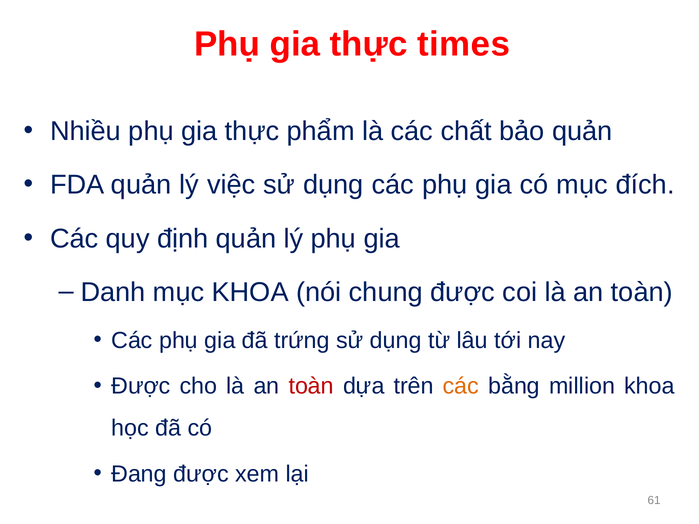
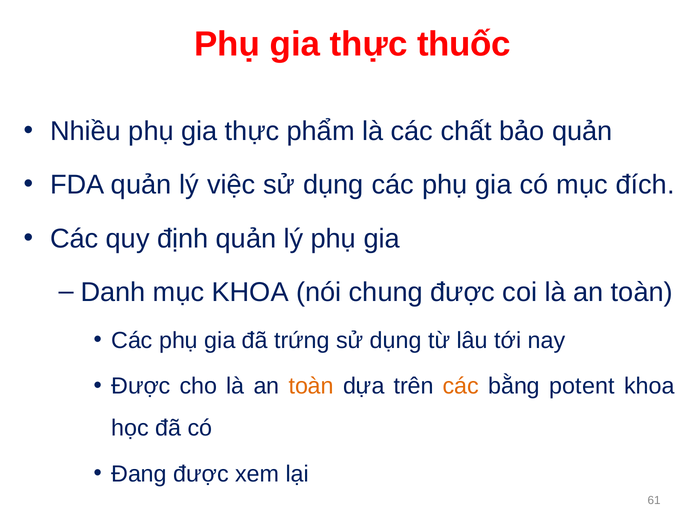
times: times -> thuốc
toàn at (311, 386) colour: red -> orange
million: million -> potent
